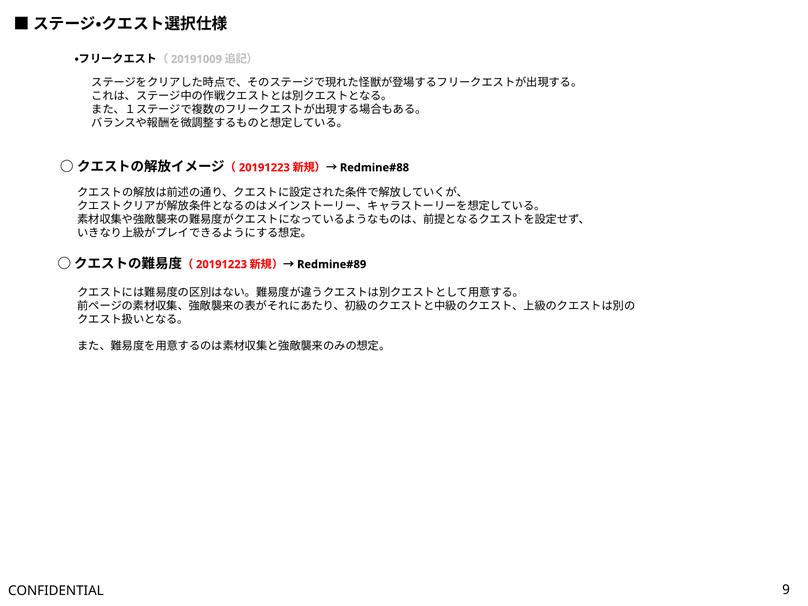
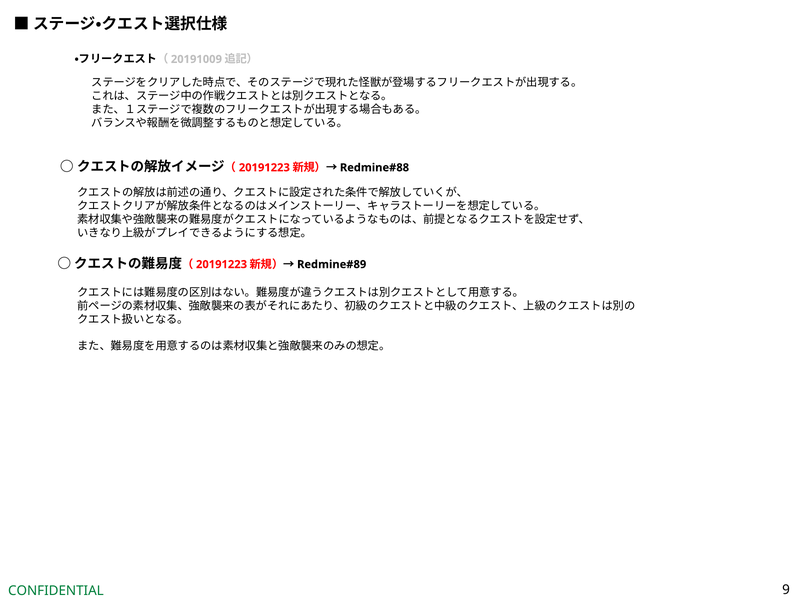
CONFIDENTIAL colour: black -> green
